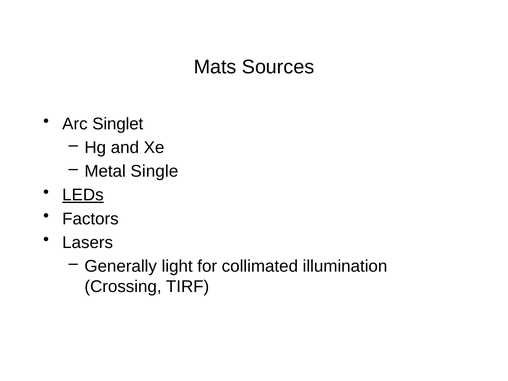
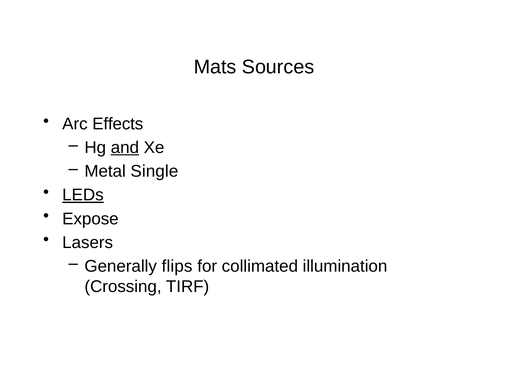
Singlet: Singlet -> Effects
and underline: none -> present
Factors: Factors -> Expose
light: light -> flips
